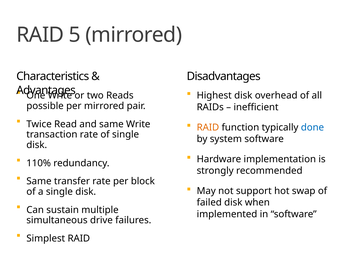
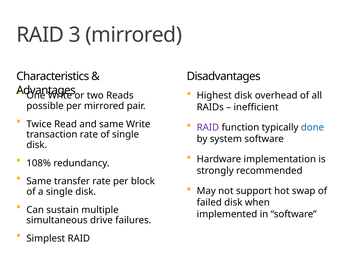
5: 5 -> 3
RAID at (208, 127) colour: orange -> purple
110%: 110% -> 108%
